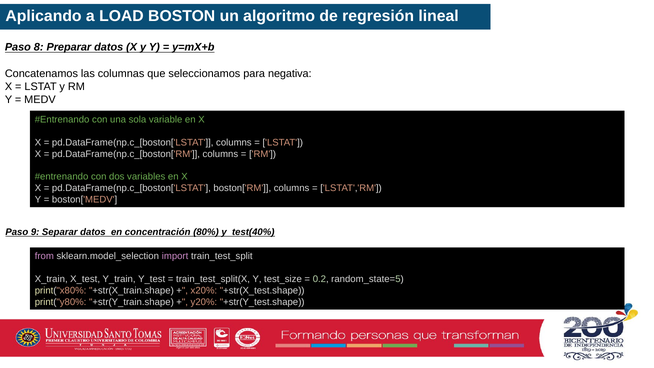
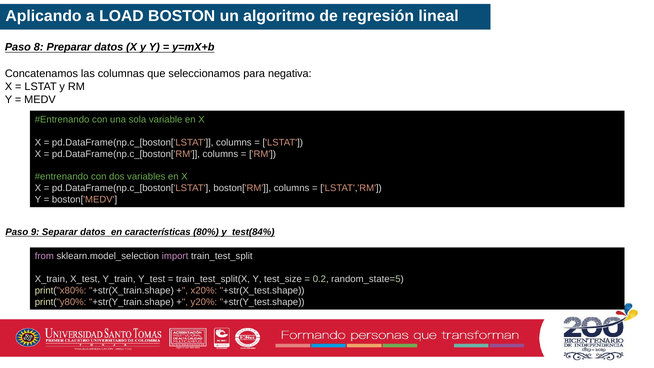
concentración: concentración -> características
test(40%: test(40% -> test(84%
